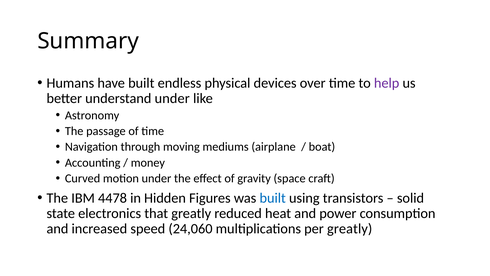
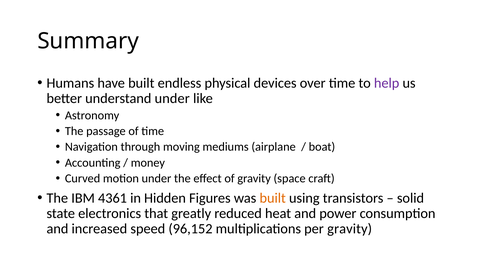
4478: 4478 -> 4361
built at (273, 198) colour: blue -> orange
24,060: 24,060 -> 96,152
per greatly: greatly -> gravity
